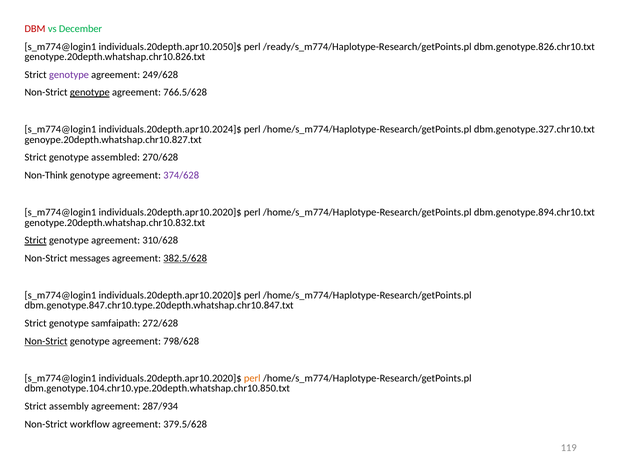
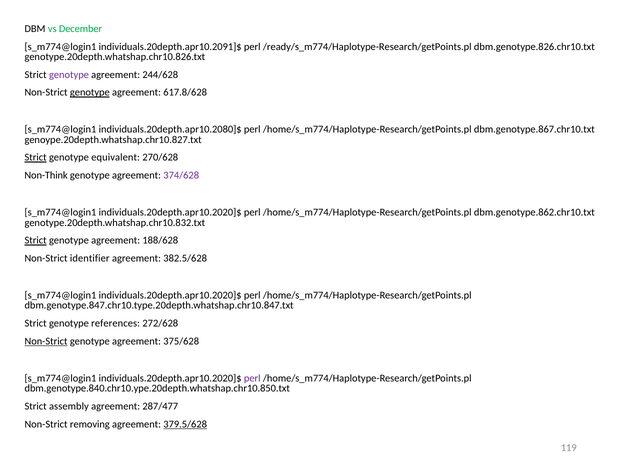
DBM colour: red -> black
individuals.20depth.apr10.2050]$: individuals.20depth.apr10.2050]$ -> individuals.20depth.apr10.2091]$
249/628: 249/628 -> 244/628
766.5/628: 766.5/628 -> 617.8/628
individuals.20depth.apr10.2024]$: individuals.20depth.apr10.2024]$ -> individuals.20depth.apr10.2080]$
dbm.genotype.327.chr10.txt: dbm.genotype.327.chr10.txt -> dbm.genotype.867.chr10.txt
Strict at (36, 158) underline: none -> present
assembled: assembled -> equivalent
dbm.genotype.894.chr10.txt: dbm.genotype.894.chr10.txt -> dbm.genotype.862.chr10.txt
310/628: 310/628 -> 188/628
messages: messages -> identifier
382.5/628 underline: present -> none
samfaipath: samfaipath -> references
798/628: 798/628 -> 375/628
perl at (252, 379) colour: orange -> purple
dbm.genotype.104.chr10.ype.20depth.whatshap.chr10.850.txt: dbm.genotype.104.chr10.ype.20depth.whatshap.chr10.850.txt -> dbm.genotype.840.chr10.ype.20depth.whatshap.chr10.850.txt
287/934: 287/934 -> 287/477
workflow: workflow -> removing
379.5/628 underline: none -> present
